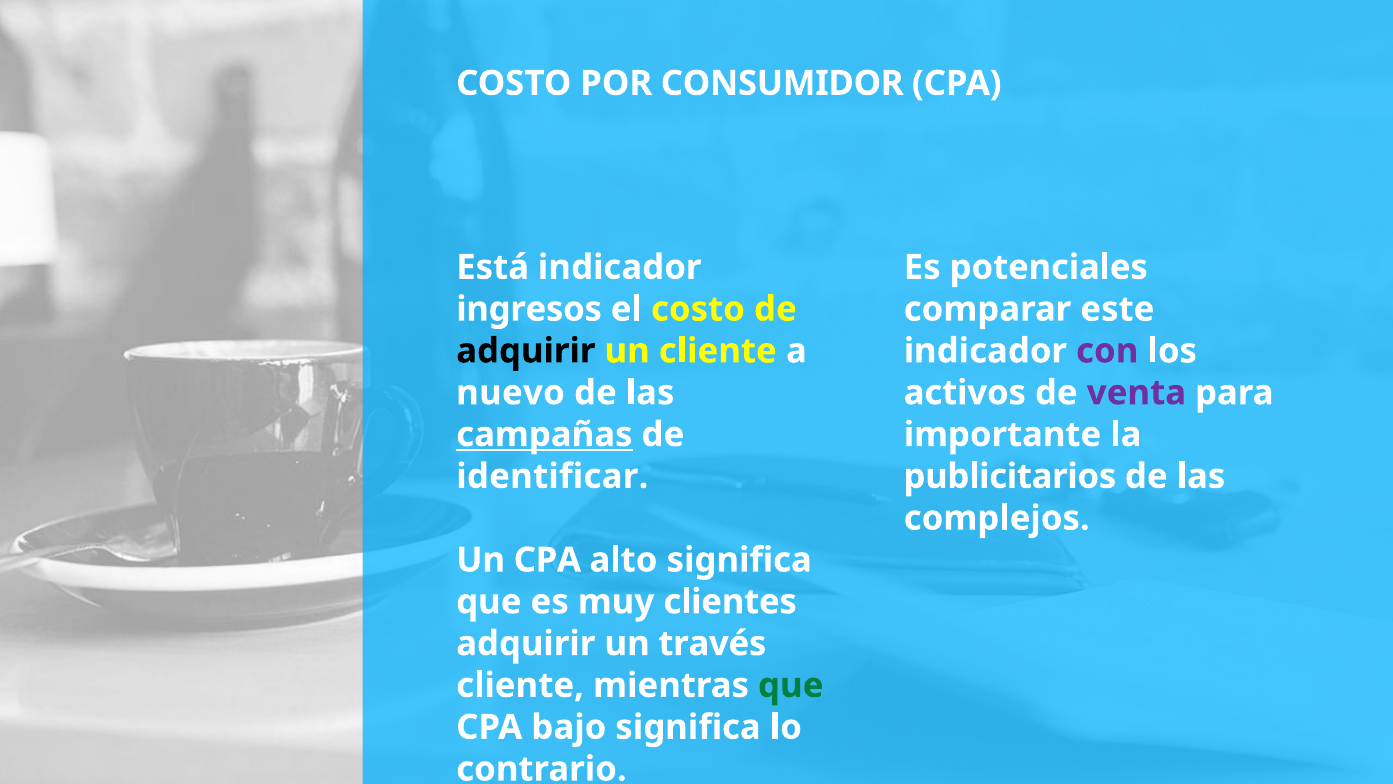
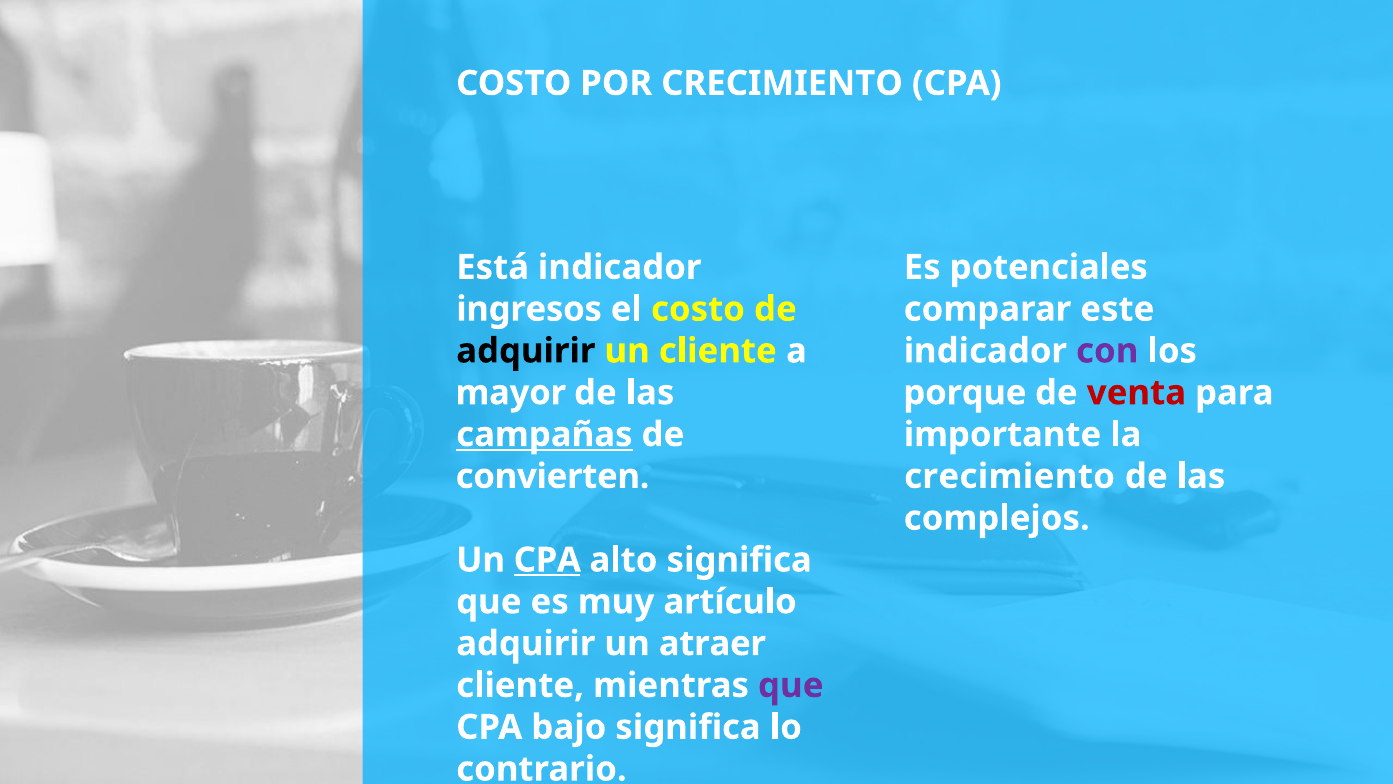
POR CONSUMIDOR: CONSUMIDOR -> CRECIMIENTO
nuevo: nuevo -> mayor
activos: activos -> porque
venta colour: purple -> red
identificar: identificar -> convierten
publicitarios at (1010, 476): publicitarios -> crecimiento
CPA at (547, 560) underline: none -> present
clientes: clientes -> artículo
través: través -> atraer
que at (791, 685) colour: green -> purple
